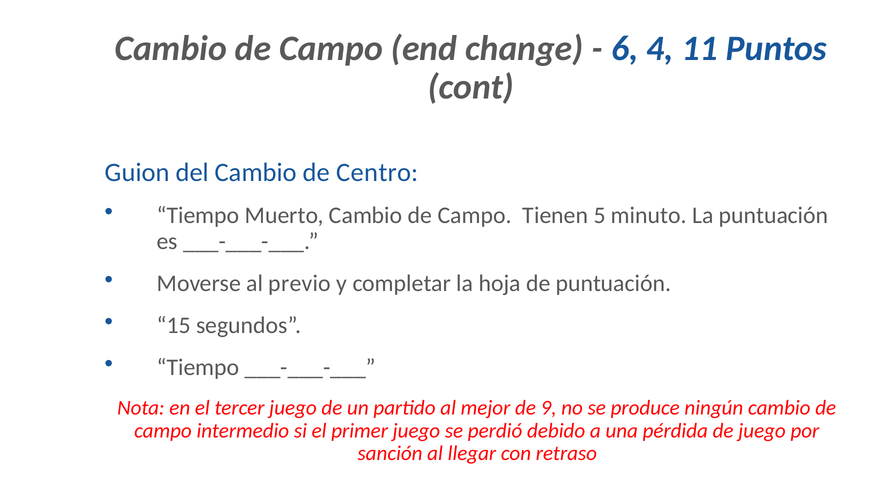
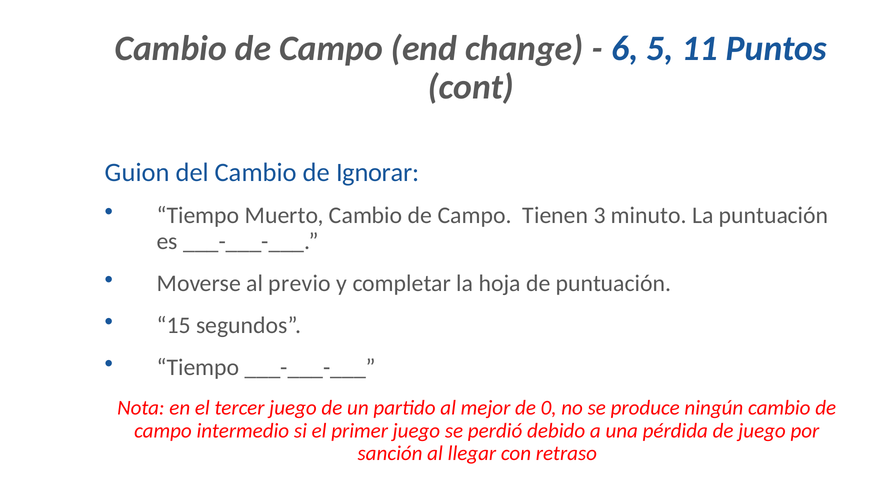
4: 4 -> 5
Centro: Centro -> Ignorar
5: 5 -> 3
9: 9 -> 0
